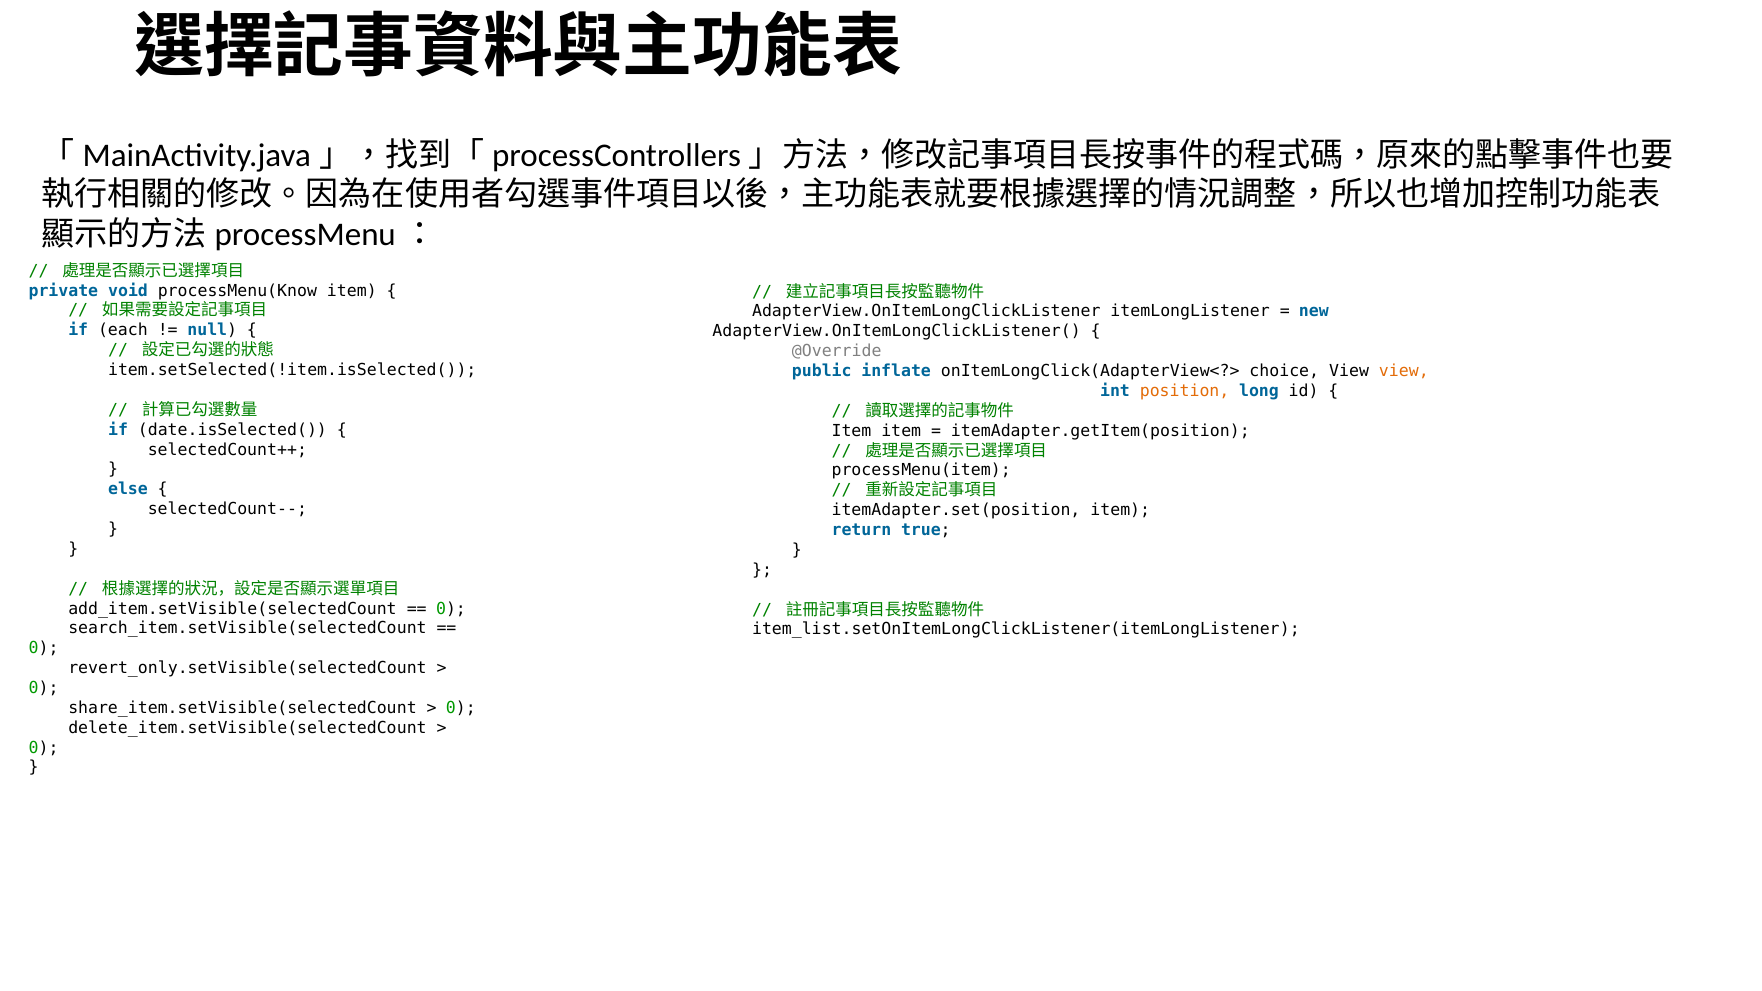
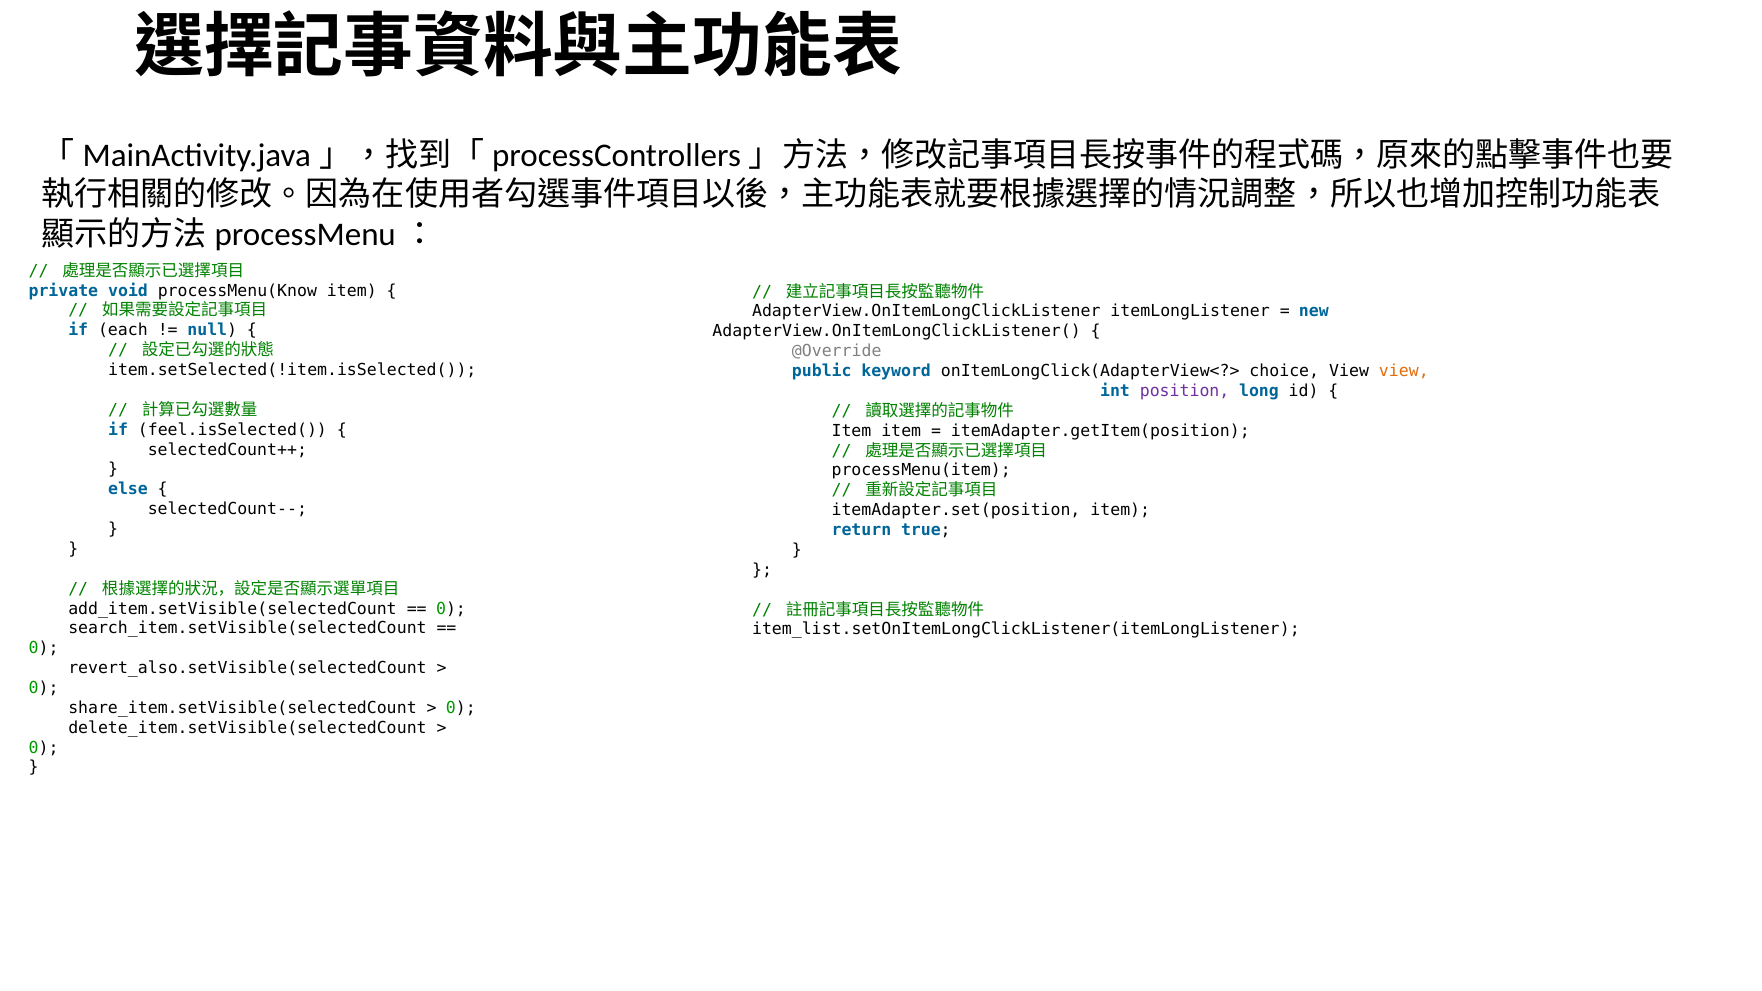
inflate: inflate -> keyword
position colour: orange -> purple
date.isSelected(: date.isSelected( -> feel.isSelected(
revert_only.setVisible(selectedCount: revert_only.setVisible(selectedCount -> revert_also.setVisible(selectedCount
